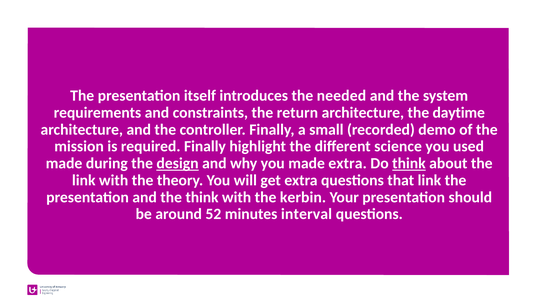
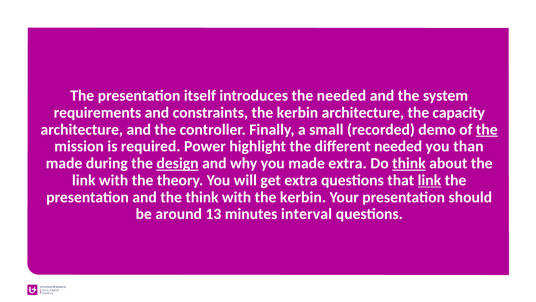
constraints the return: return -> kerbin
daytime: daytime -> capacity
the at (487, 129) underline: none -> present
required Finally: Finally -> Power
different science: science -> needed
used: used -> than
link at (429, 180) underline: none -> present
52: 52 -> 13
